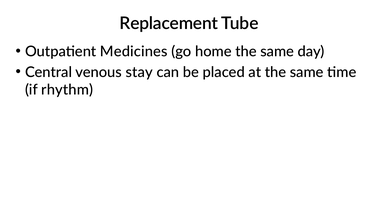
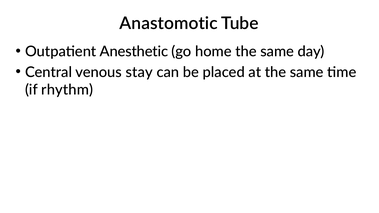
Replacement: Replacement -> Anastomotic
Medicines: Medicines -> Anesthetic
